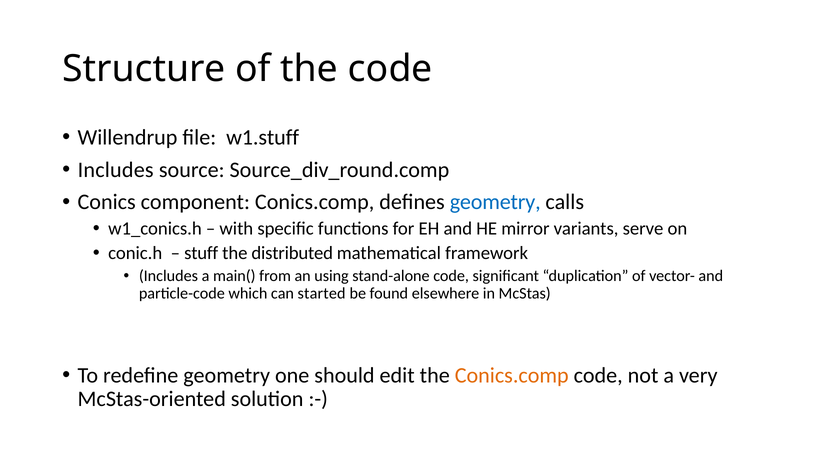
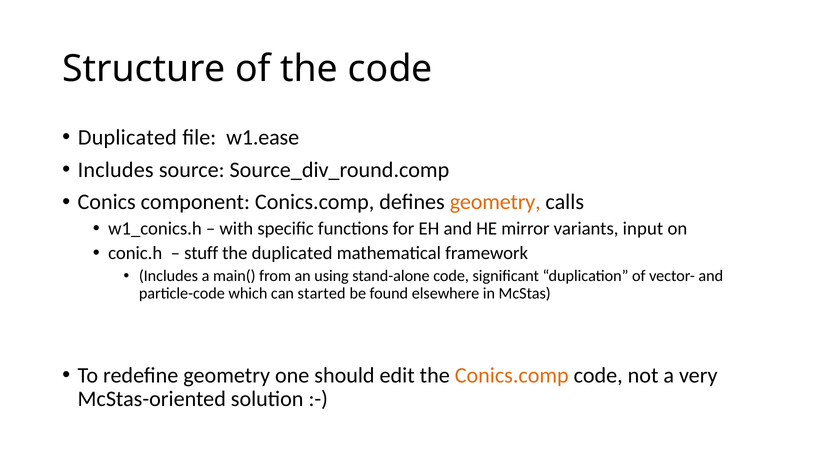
Willendrup at (128, 137): Willendrup -> Duplicated
w1.stuff: w1.stuff -> w1.ease
geometry at (495, 202) colour: blue -> orange
serve: serve -> input
the distributed: distributed -> duplicated
